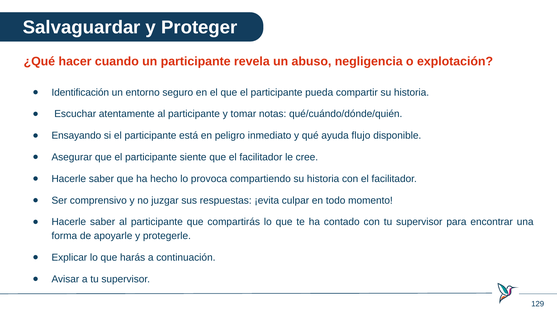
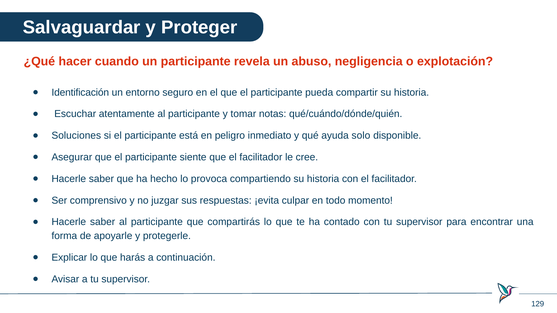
Ensayando: Ensayando -> Soluciones
flujo: flujo -> solo
